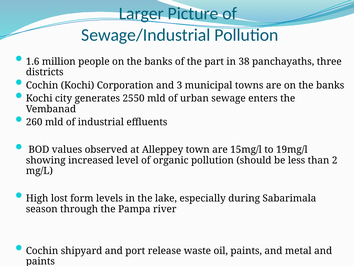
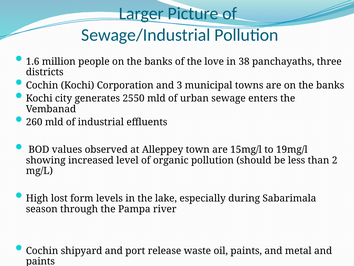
part: part -> love
